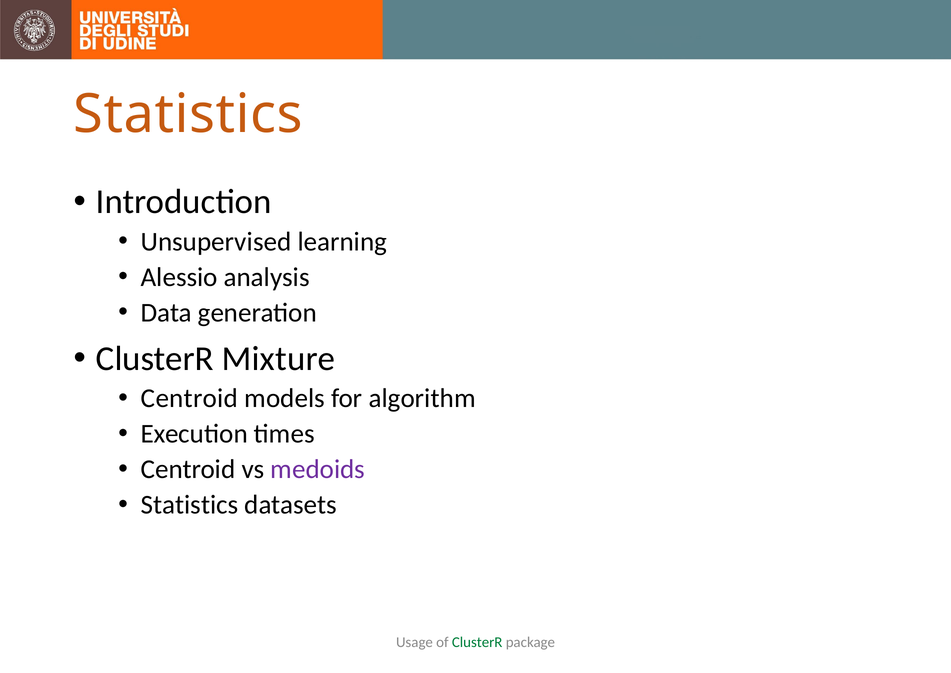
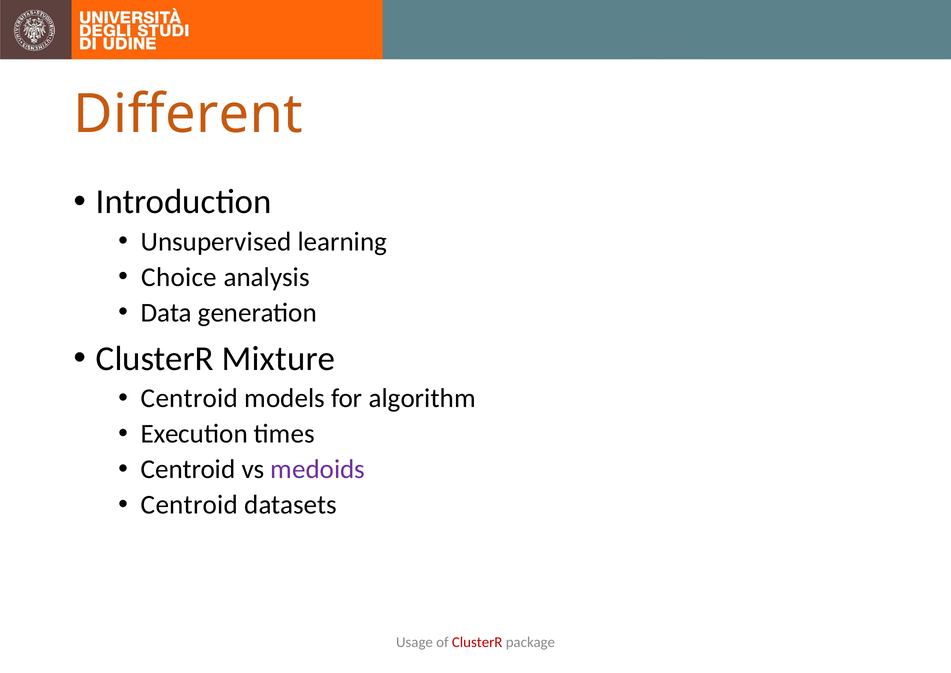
Statistics at (188, 114): Statistics -> Different
Alessio: Alessio -> Choice
Statistics at (190, 504): Statistics -> Centroid
ClusterR at (477, 642) colour: green -> red
